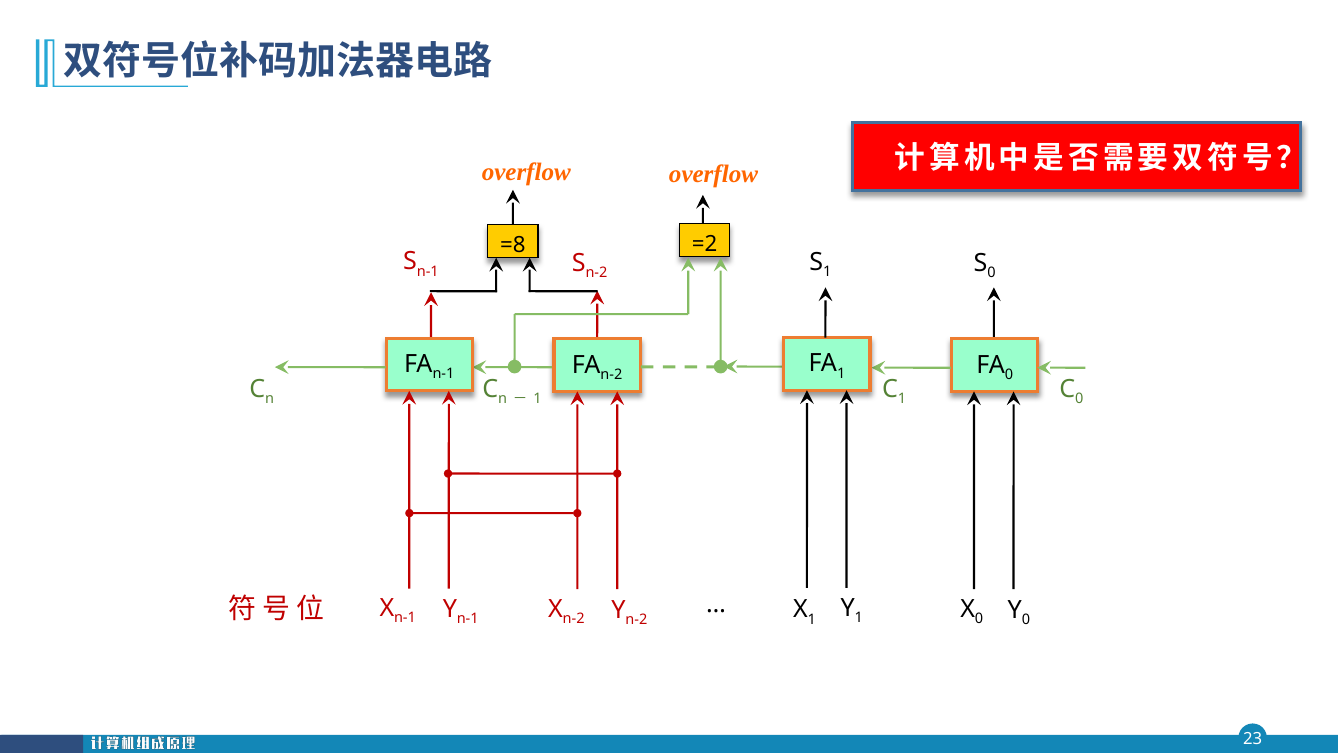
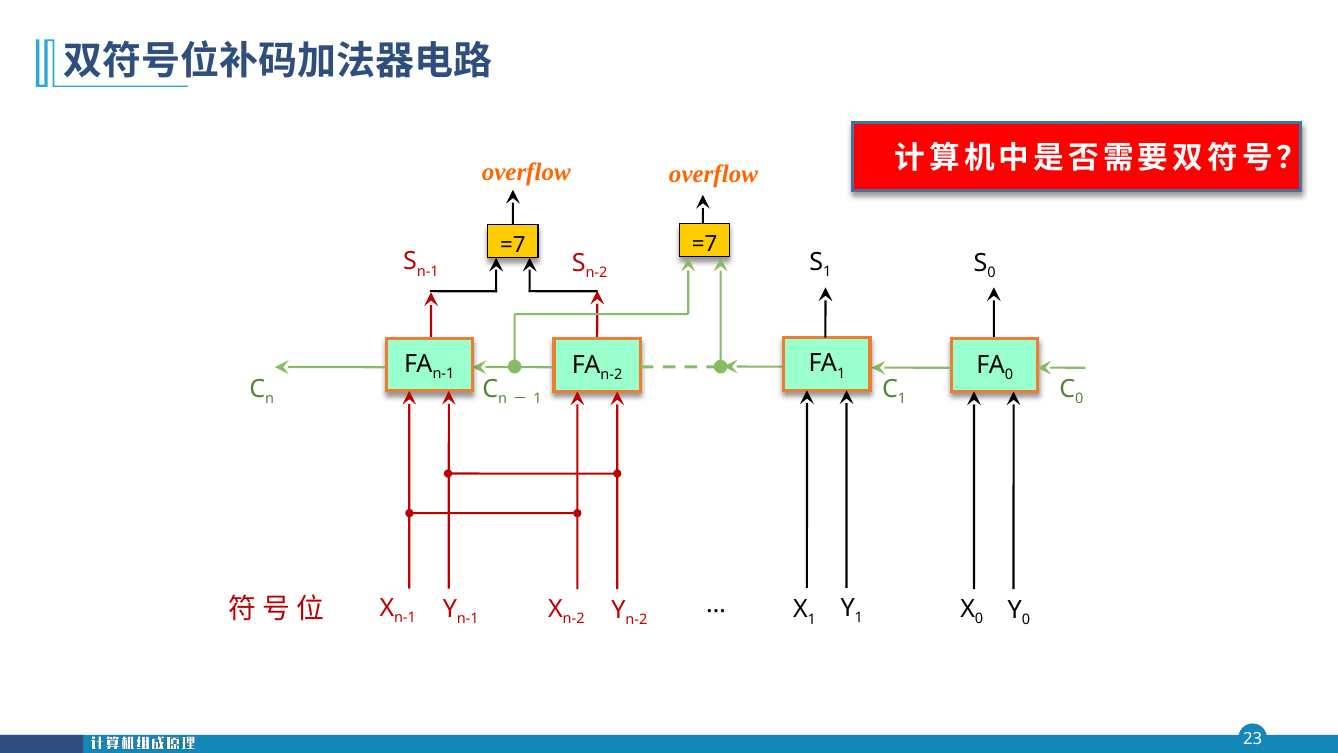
=2 at (705, 244): =2 -> =7
=8 at (513, 245): =8 -> =7
